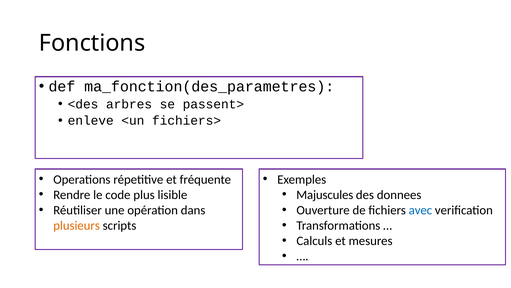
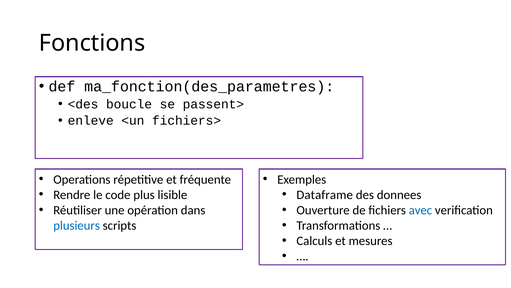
arbres: arbres -> boucle
Majuscules: Majuscules -> Dataframe
plusieurs colour: orange -> blue
